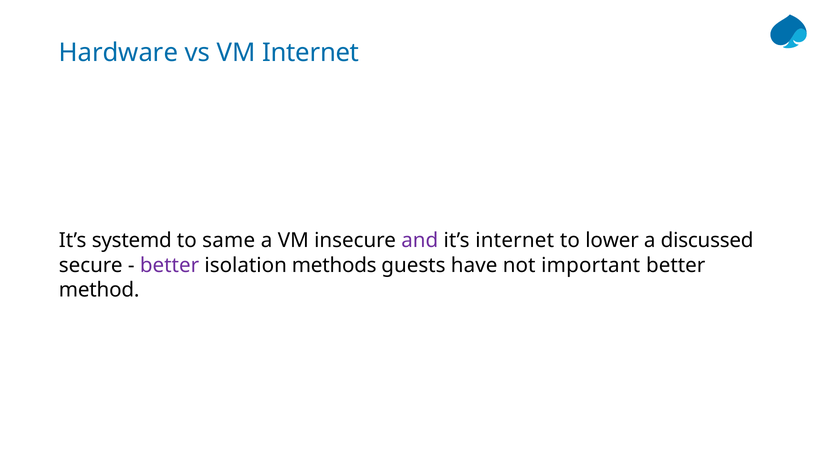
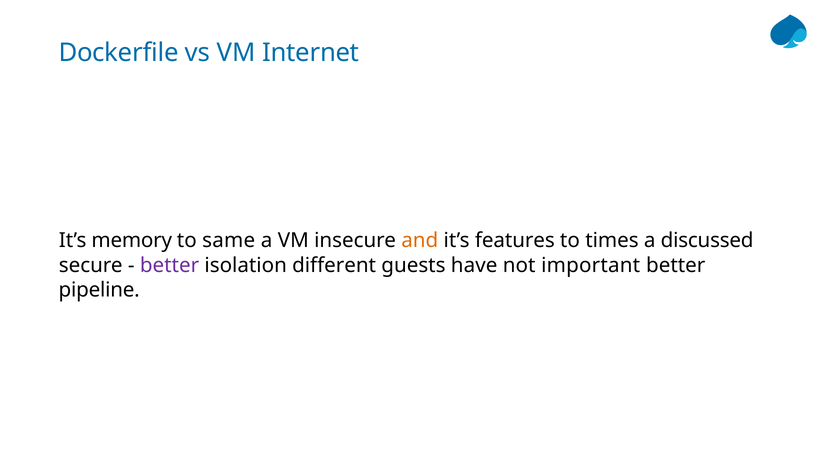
Hardware: Hardware -> Dockerfile
systemd: systemd -> memory
and colour: purple -> orange
it’s internet: internet -> features
lower: lower -> times
methods: methods -> different
method: method -> pipeline
